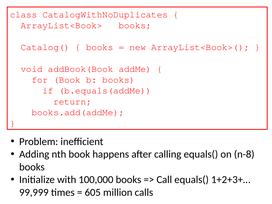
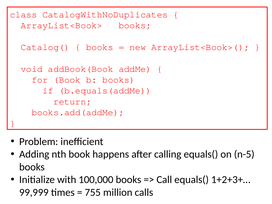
n-8: n-8 -> n-5
605: 605 -> 755
